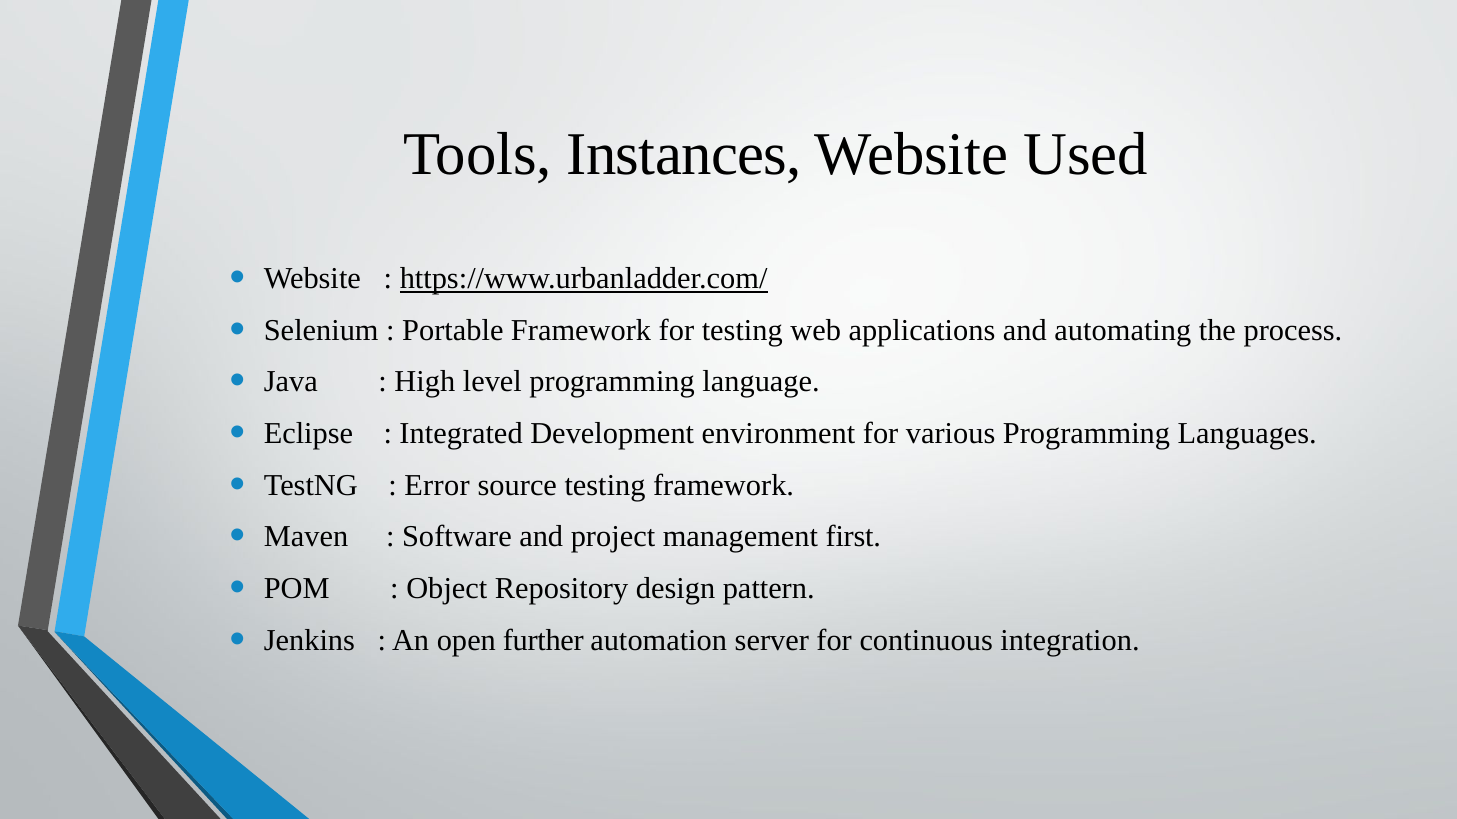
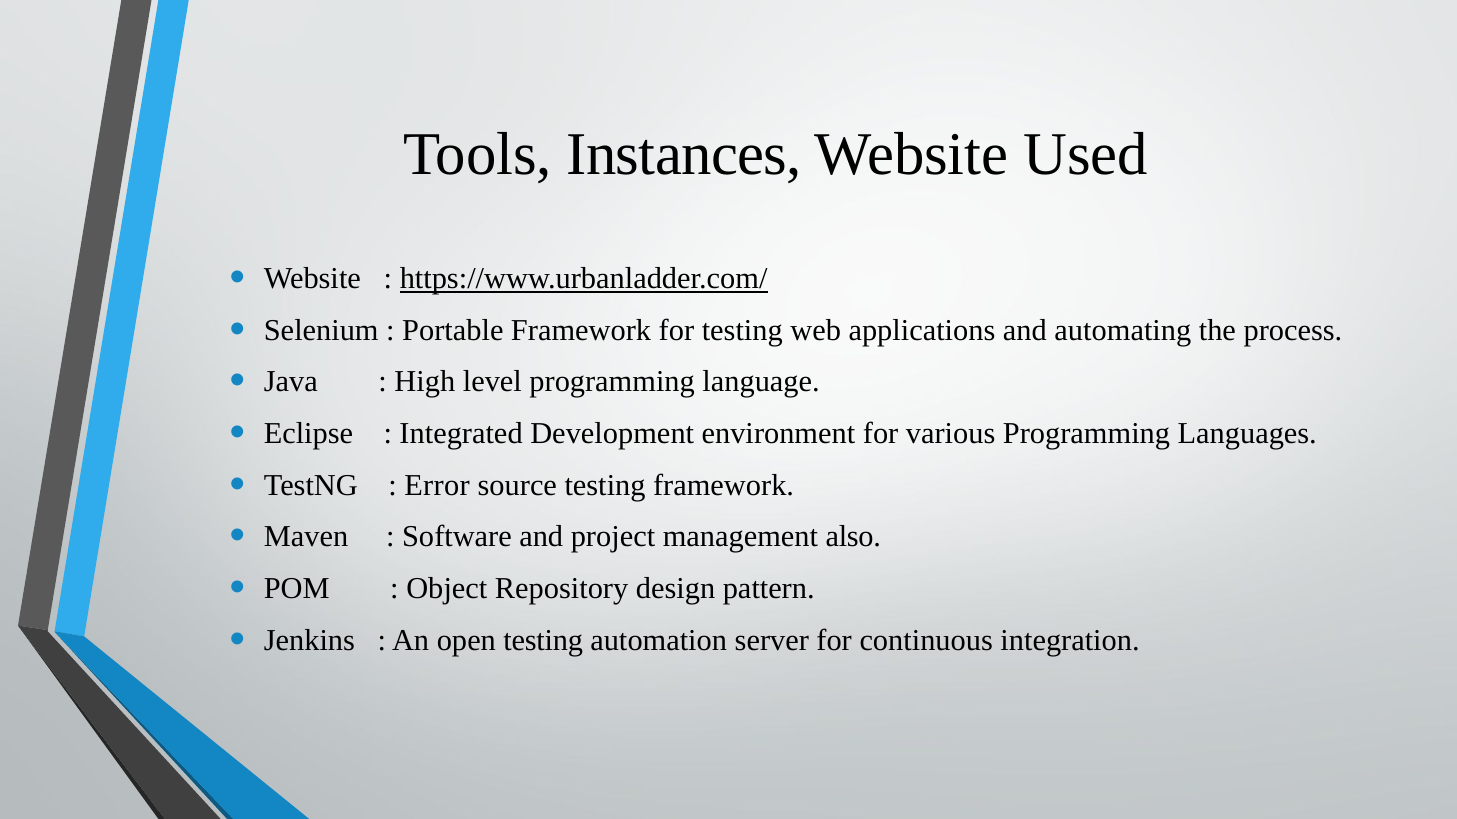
first: first -> also
open further: further -> testing
